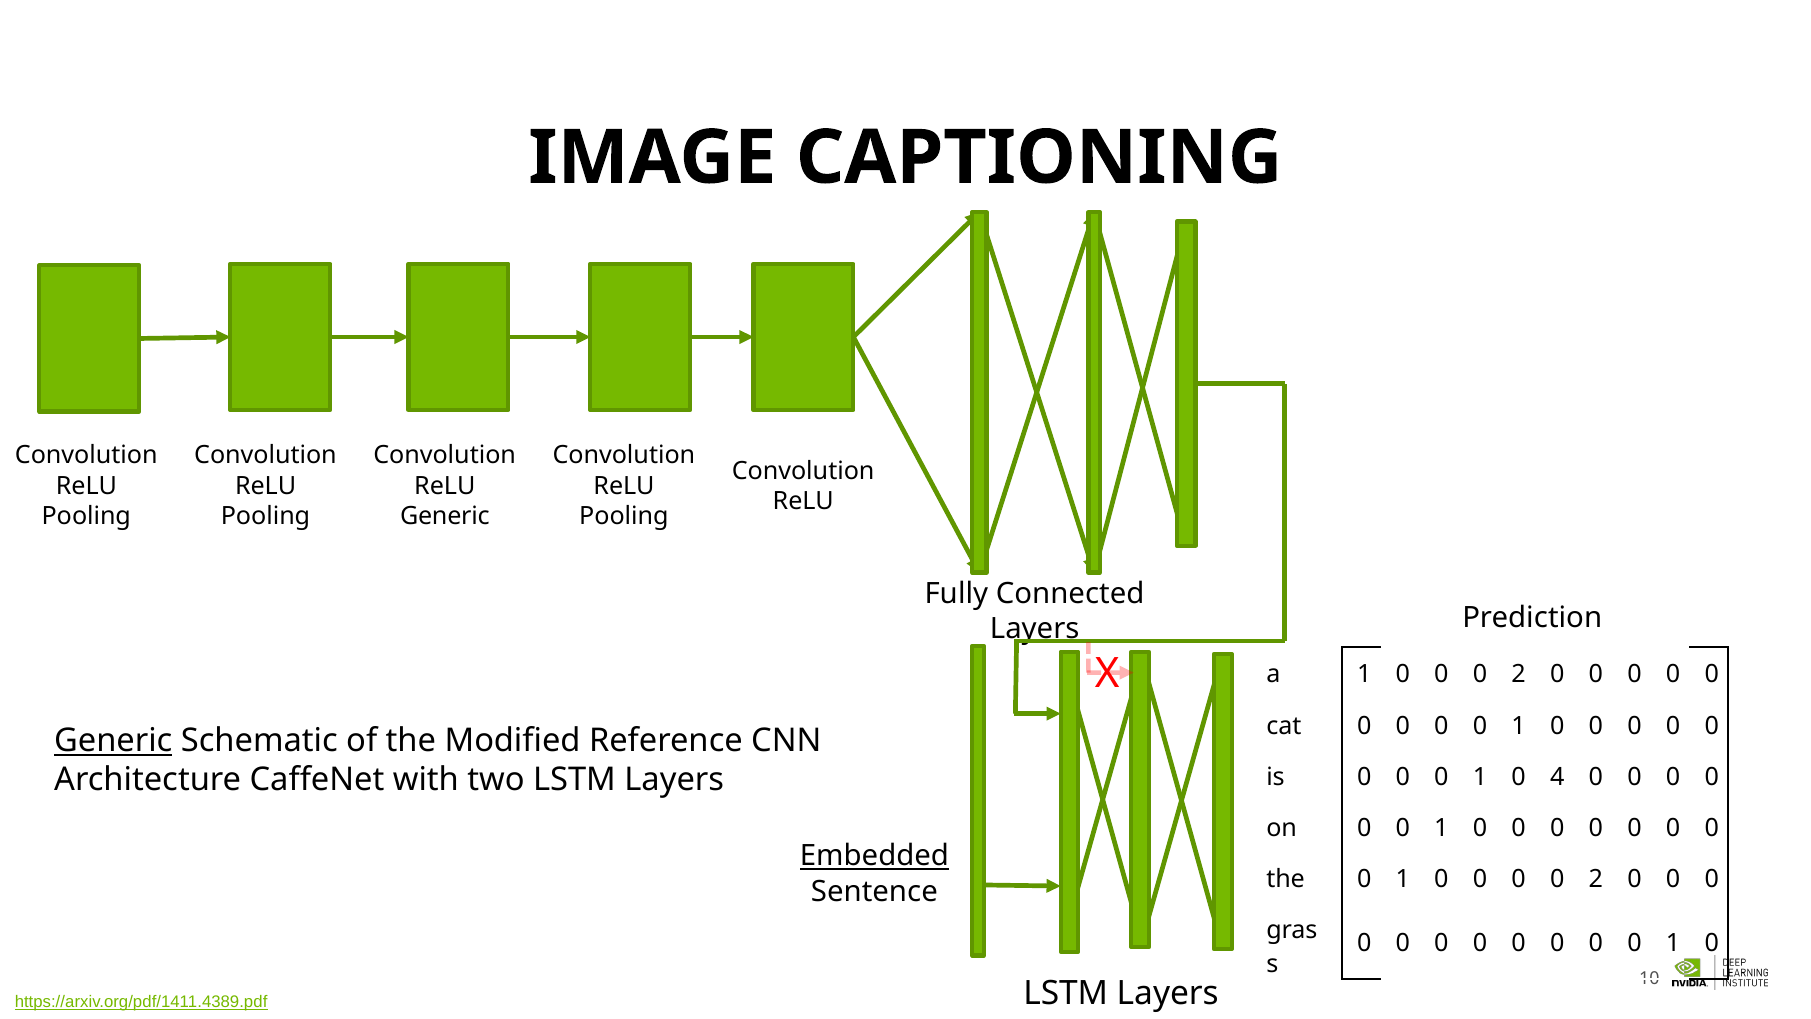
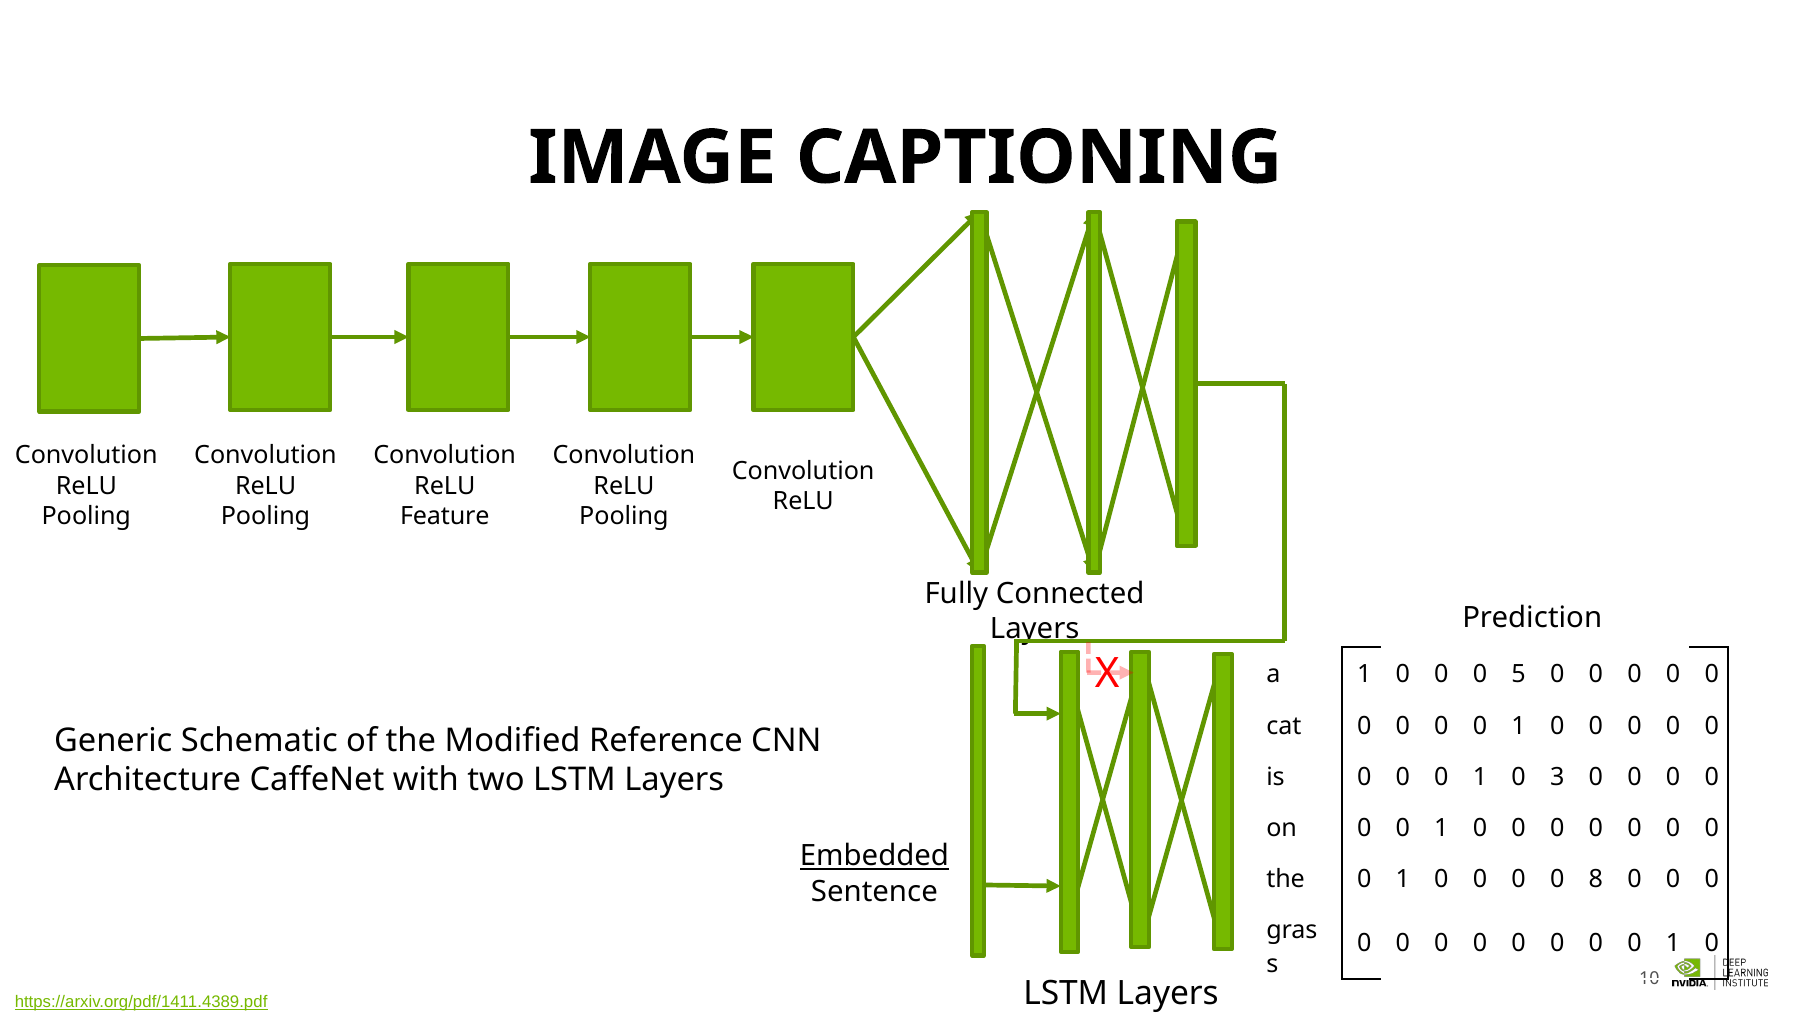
Generic at (445, 516): Generic -> Feature
2 at (1519, 674): 2 -> 5
Generic at (113, 740) underline: present -> none
4: 4 -> 3
2 at (1596, 879): 2 -> 8
